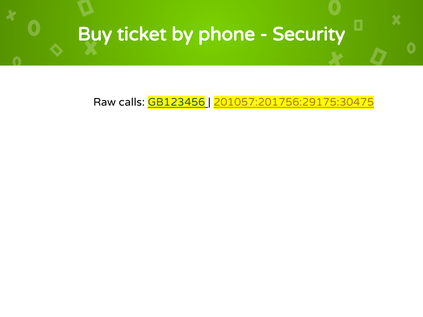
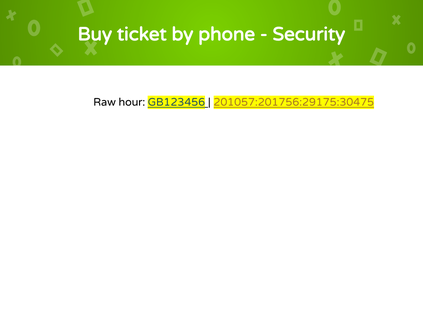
calls: calls -> hour
